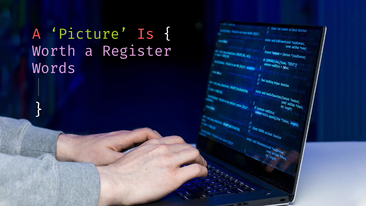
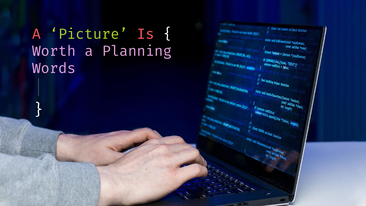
Register: Register -> Planning
